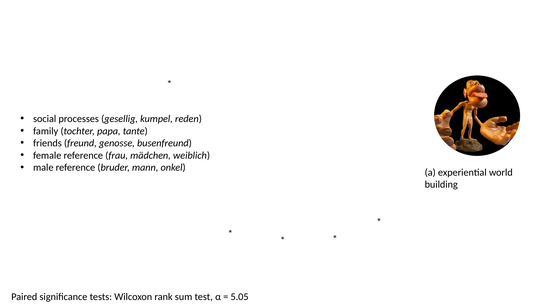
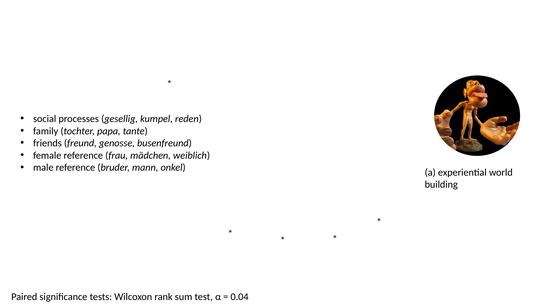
5.05: 5.05 -> 0.04
